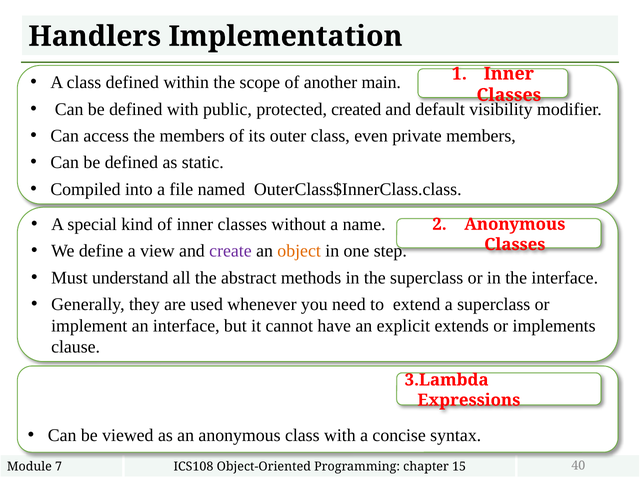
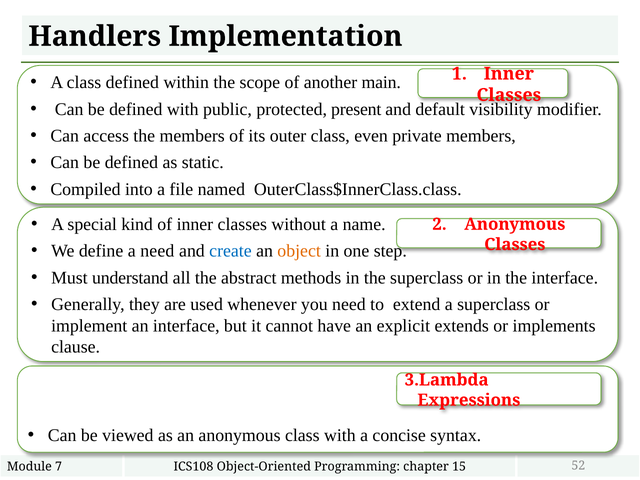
created: created -> present
a view: view -> need
create colour: purple -> blue
40: 40 -> 52
